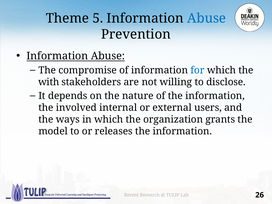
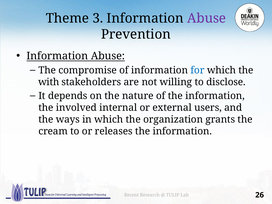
5: 5 -> 3
Abuse at (207, 18) colour: blue -> purple
model: model -> cream
